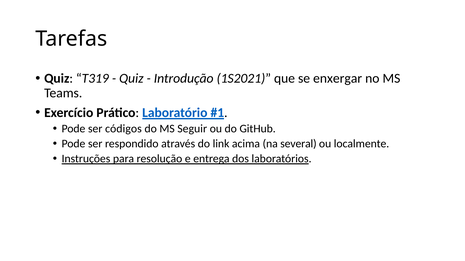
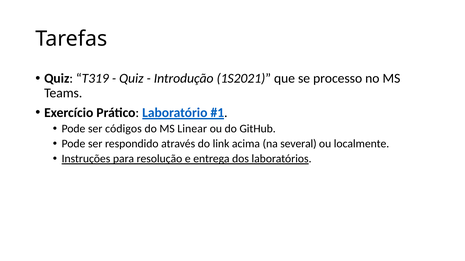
enxergar: enxergar -> processo
Seguir: Seguir -> Linear
